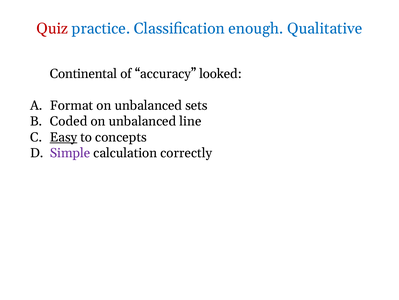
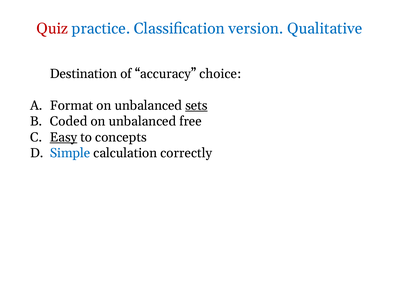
enough: enough -> version
Continental: Continental -> Destination
looked: looked -> choice
sets underline: none -> present
line: line -> free
Simple colour: purple -> blue
